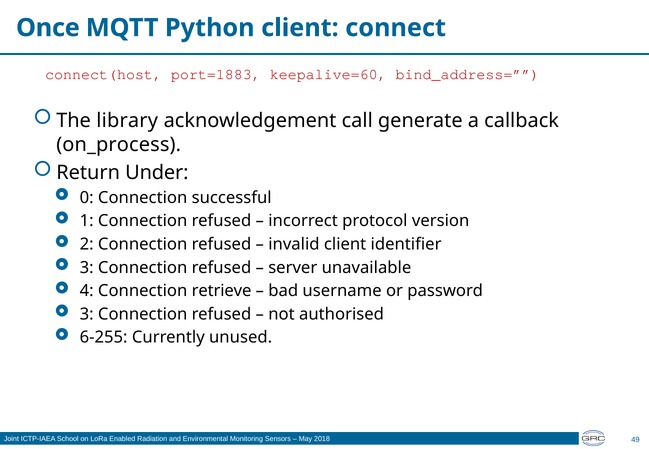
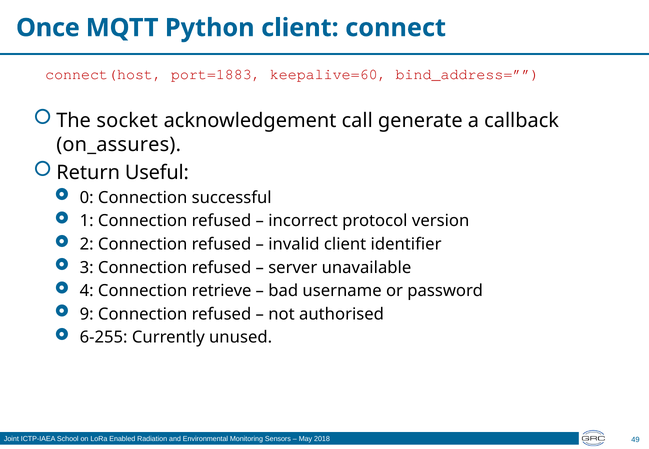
library: library -> socket
on_process: on_process -> on_assures
Under: Under -> Useful
3 at (87, 314): 3 -> 9
